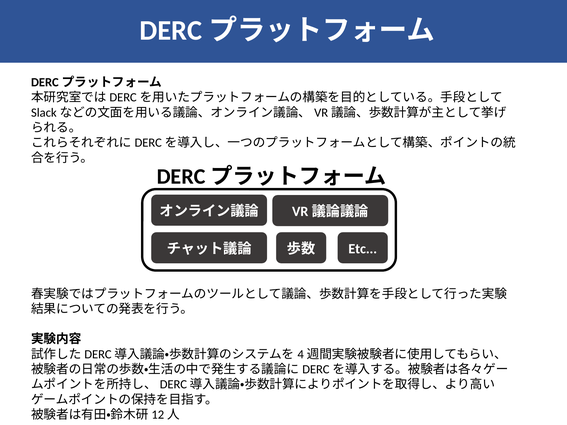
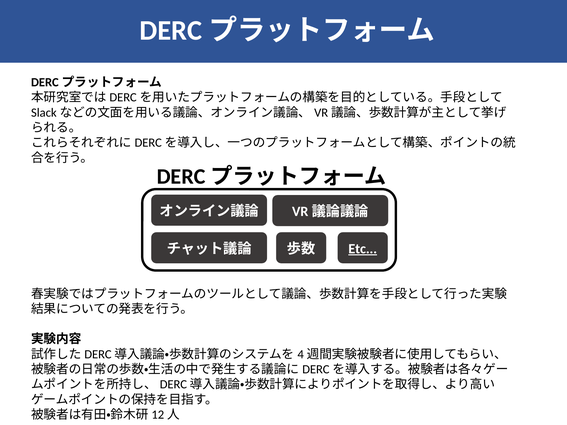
Etc underline: none -> present
